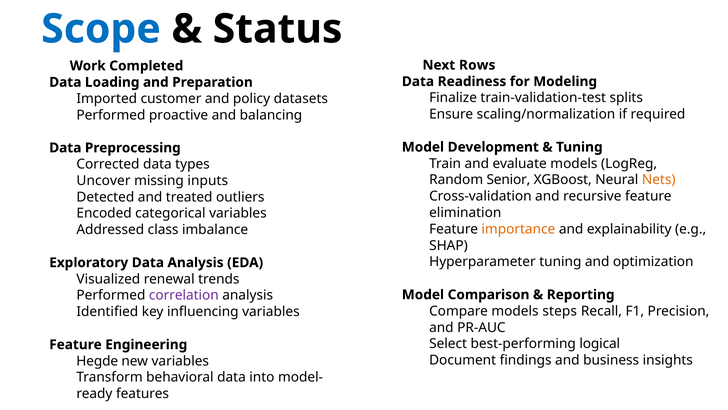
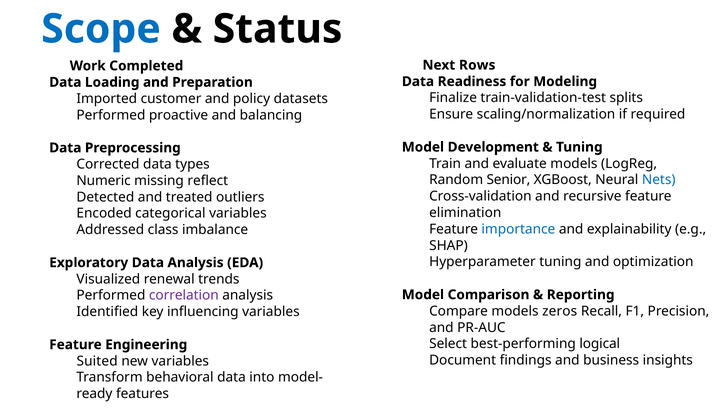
Nets colour: orange -> blue
Uncover: Uncover -> Numeric
inputs: inputs -> reflect
importance colour: orange -> blue
steps: steps -> zeros
Hegde: Hegde -> Suited
